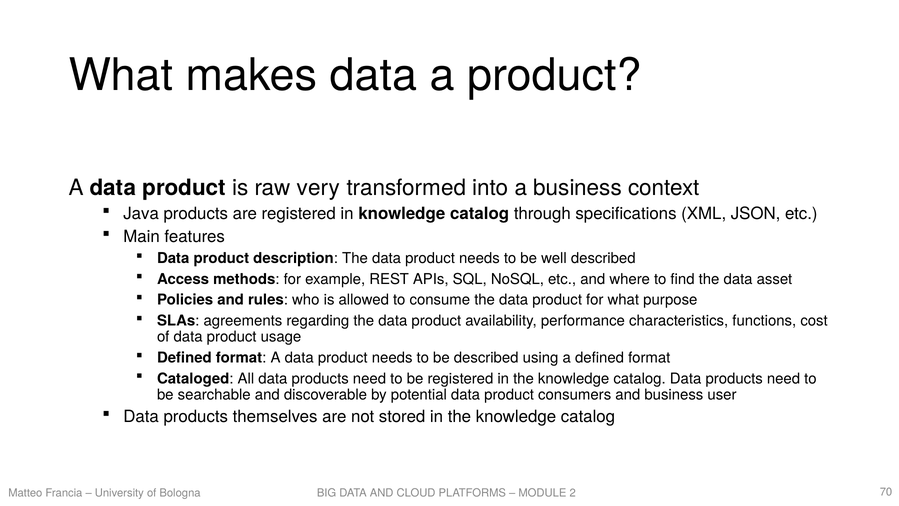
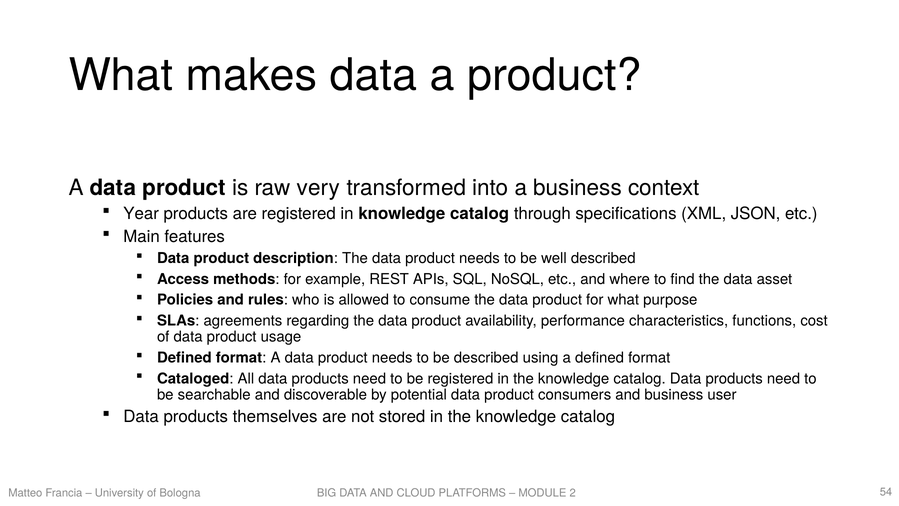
Java: Java -> Year
70: 70 -> 54
